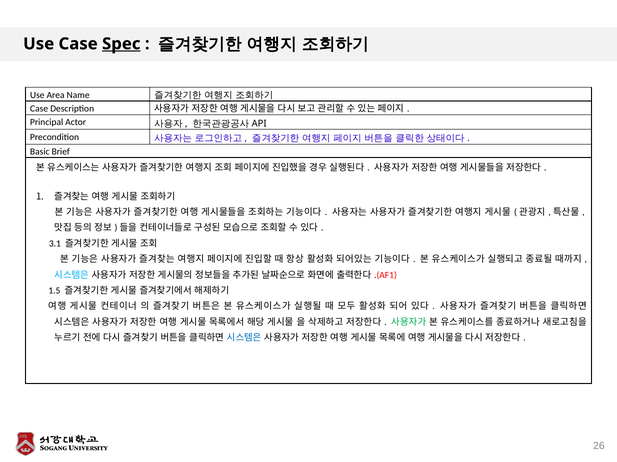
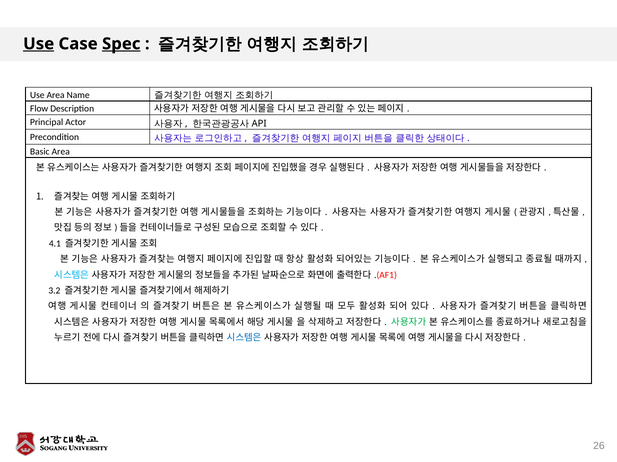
Use at (39, 44) underline: none -> present
Case at (39, 109): Case -> Flow
Basic Brief: Brief -> Area
3.1: 3.1 -> 4.1
1.5: 1.5 -> 3.2
